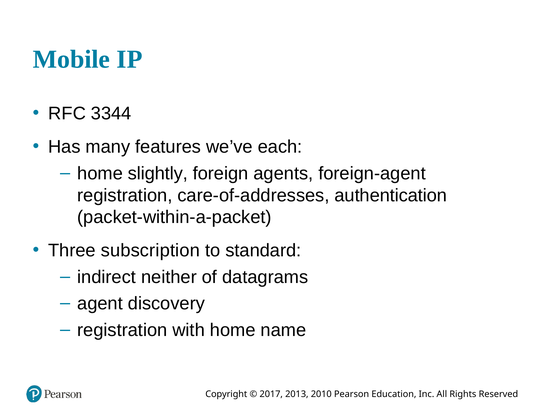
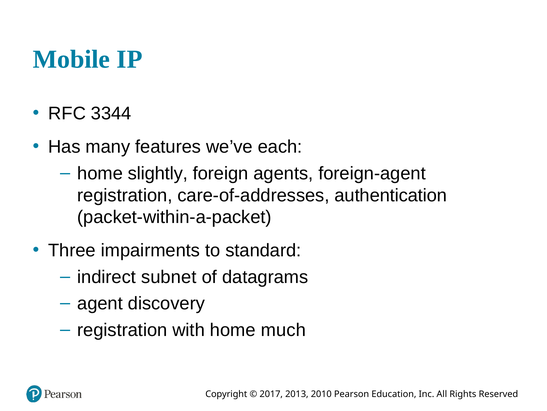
subscription: subscription -> impairments
neither: neither -> subnet
name: name -> much
